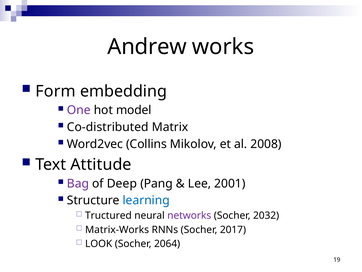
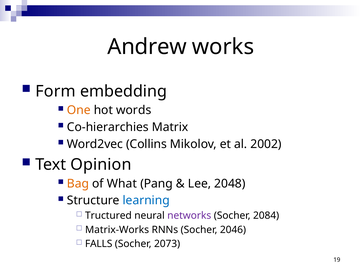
One colour: purple -> orange
model: model -> words
Co-distributed: Co-distributed -> Co-hierarchies
2008: 2008 -> 2002
Attitude: Attitude -> Opinion
Bag colour: purple -> orange
Deep: Deep -> What
2001: 2001 -> 2048
2032: 2032 -> 2084
2017: 2017 -> 2046
LOOK: LOOK -> FALLS
2064: 2064 -> 2073
